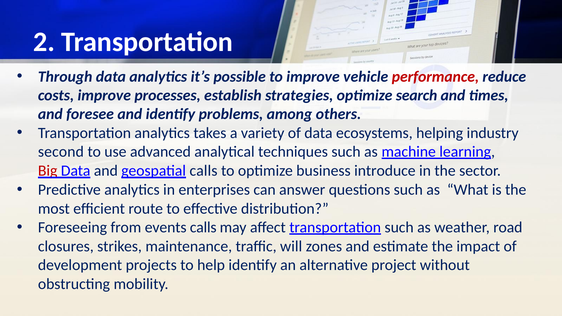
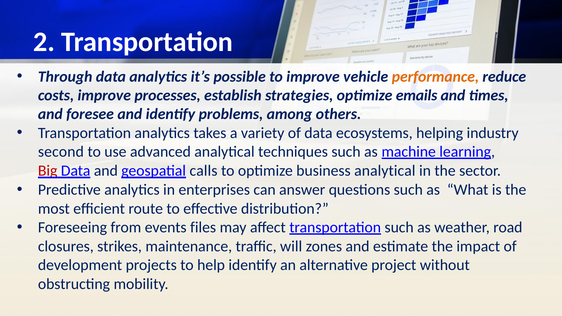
performance colour: red -> orange
search: search -> emails
business introduce: introduce -> analytical
events calls: calls -> files
